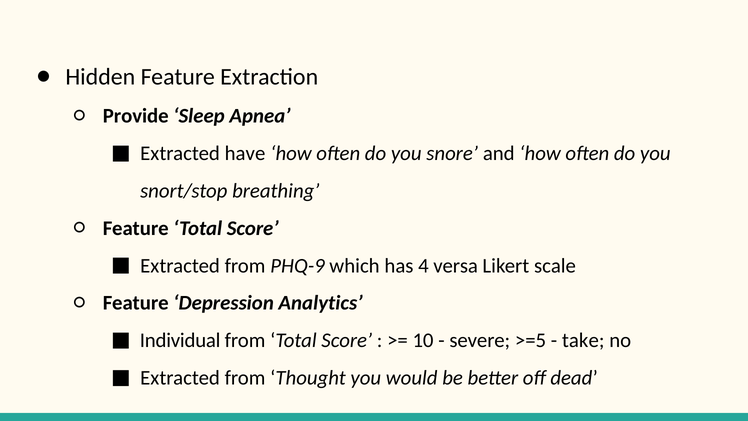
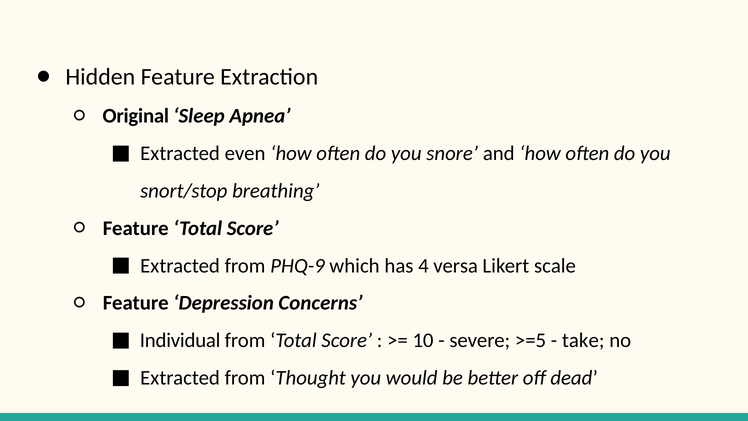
Provide: Provide -> Original
have: have -> even
Analytics: Analytics -> Concerns
